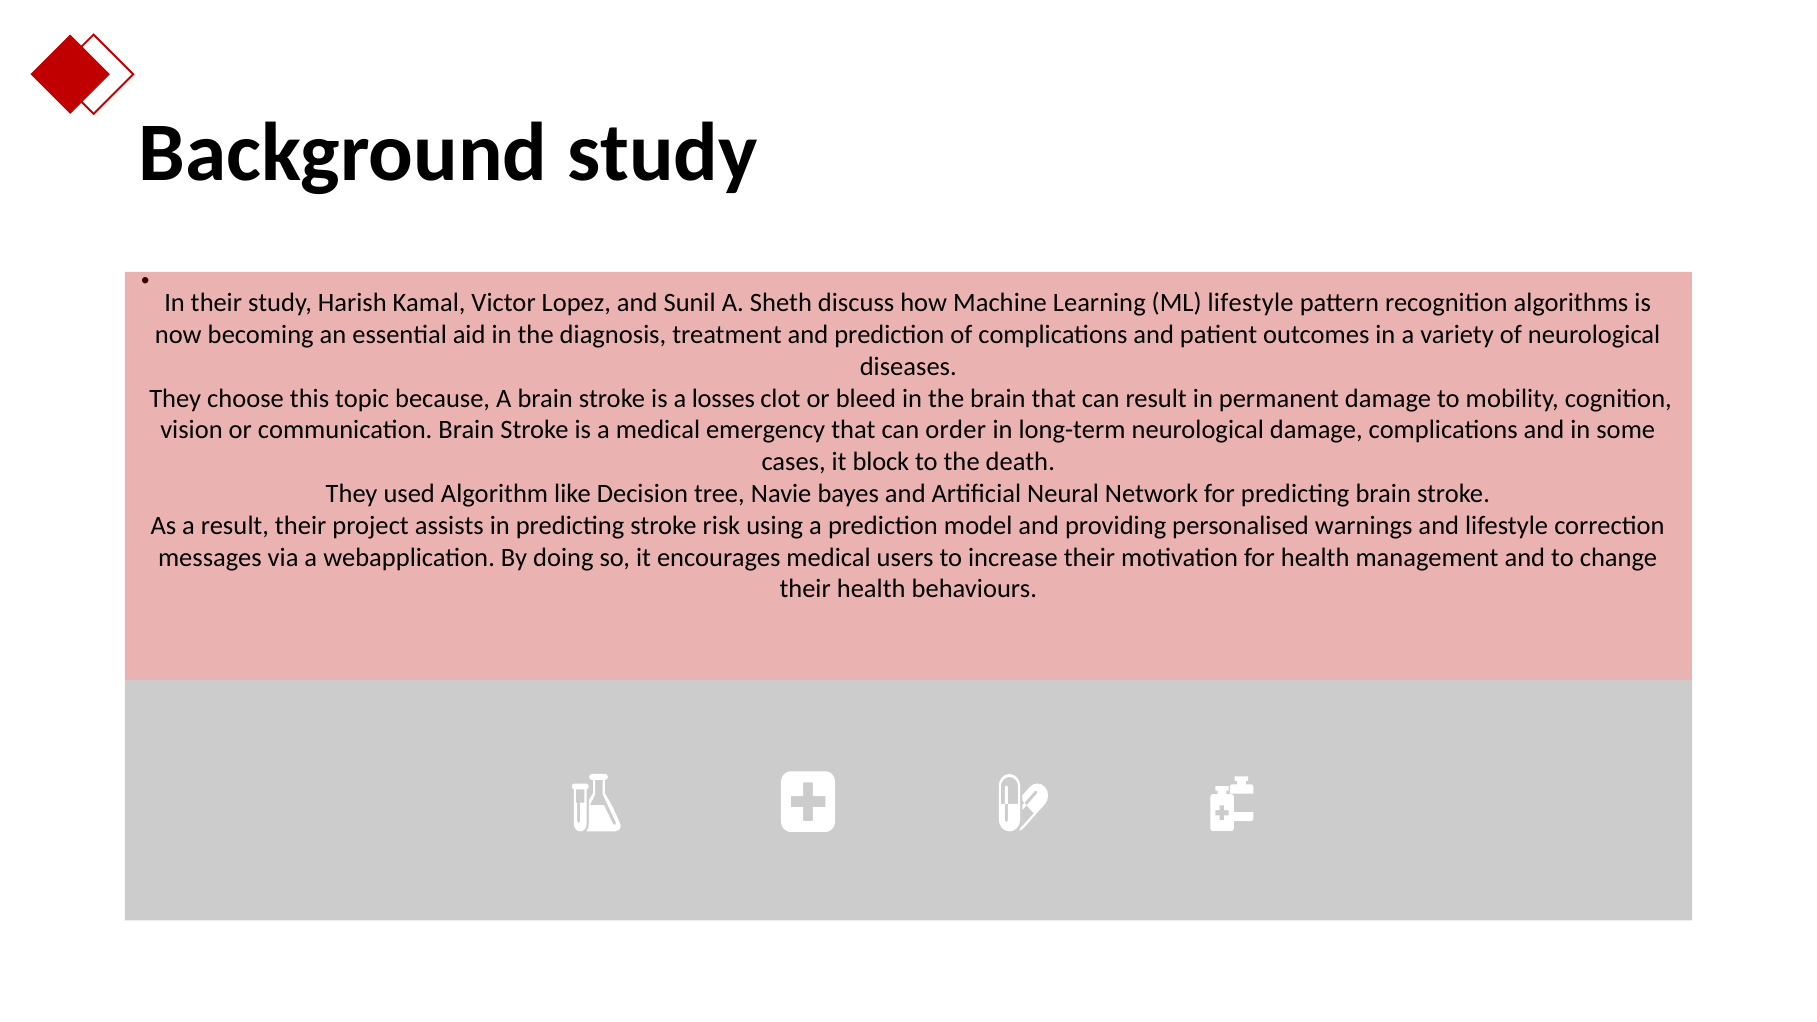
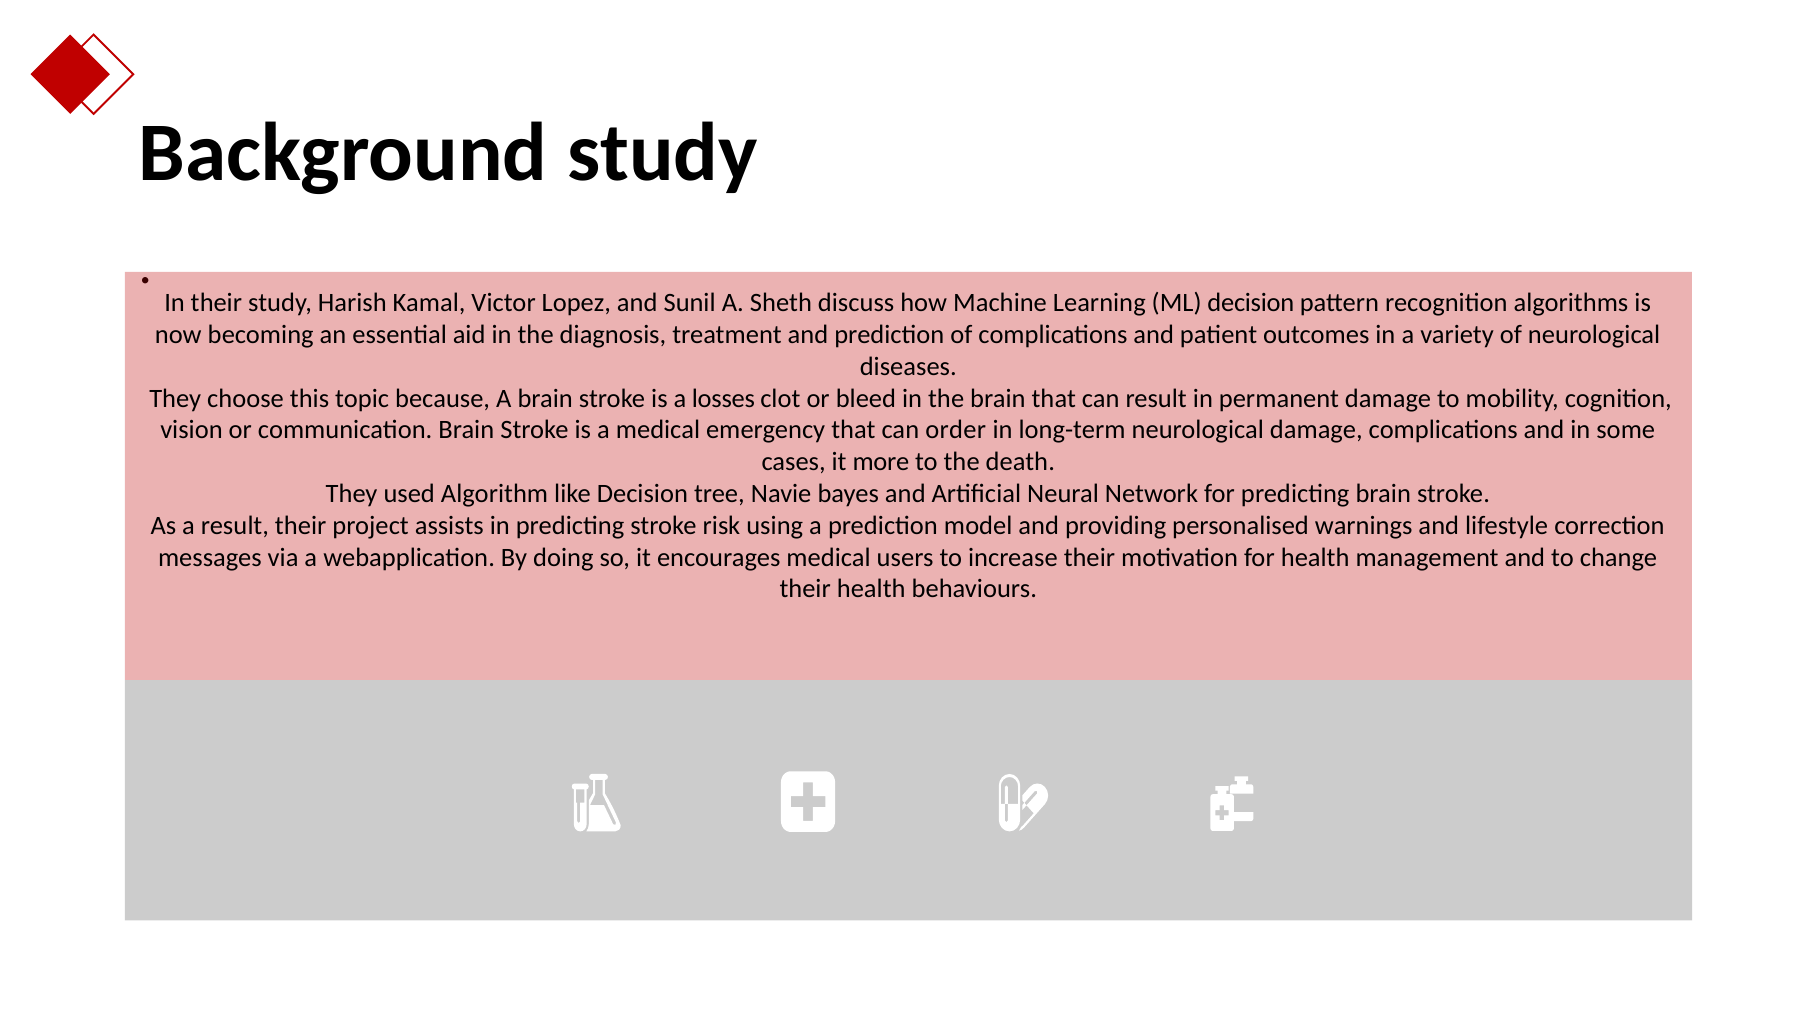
ML lifestyle: lifestyle -> decision
block: block -> more
